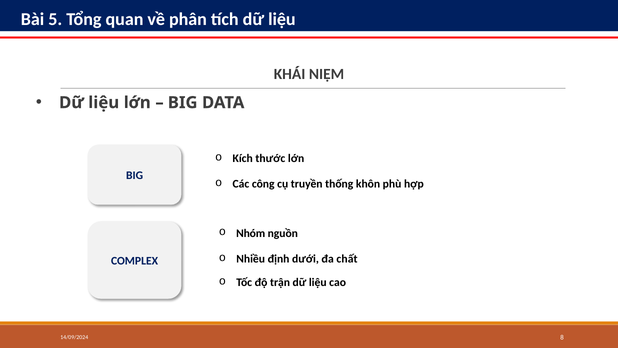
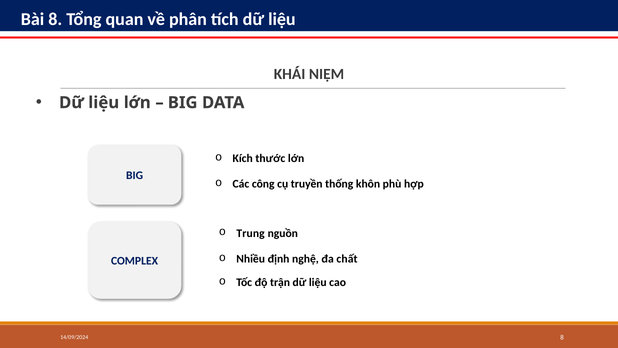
Bài 5: 5 -> 8
Nhóm: Nhóm -> Trung
dưới: dưới -> nghệ
